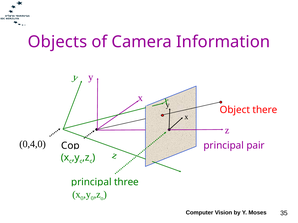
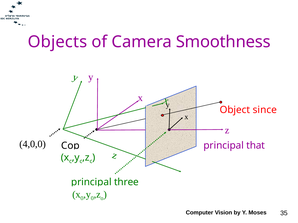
Information: Information -> Smoothness
there: there -> since
0,4,0: 0,4,0 -> 4,0,0
pair: pair -> that
